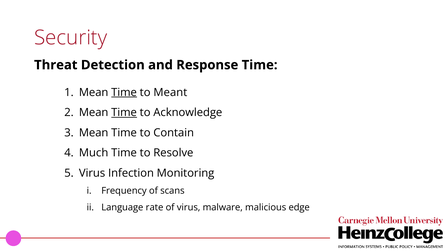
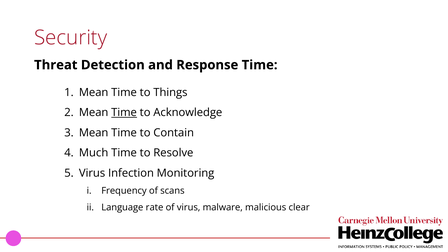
Time at (124, 92) underline: present -> none
Meant: Meant -> Things
edge: edge -> clear
